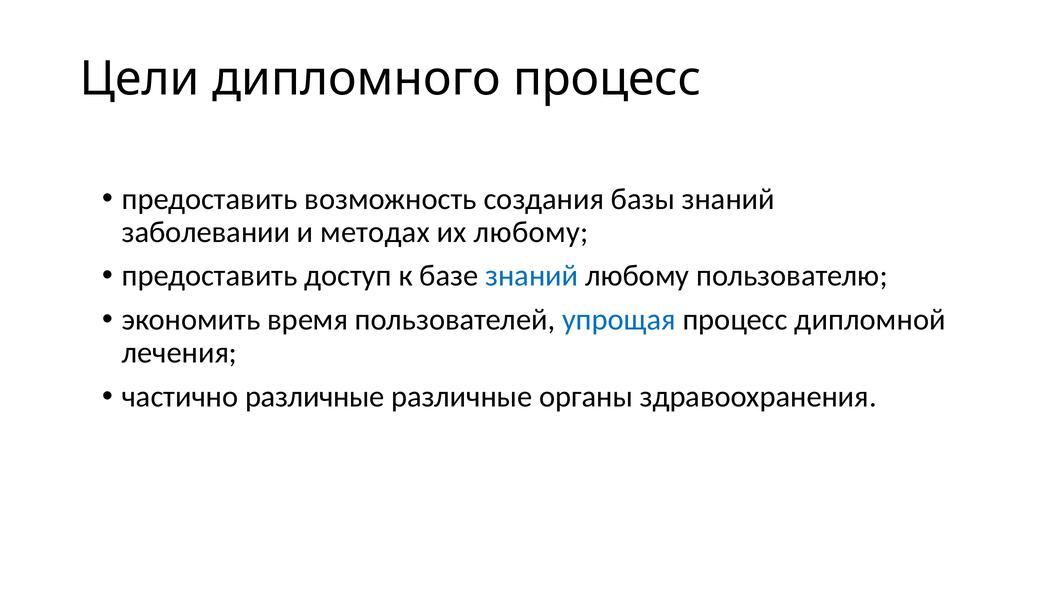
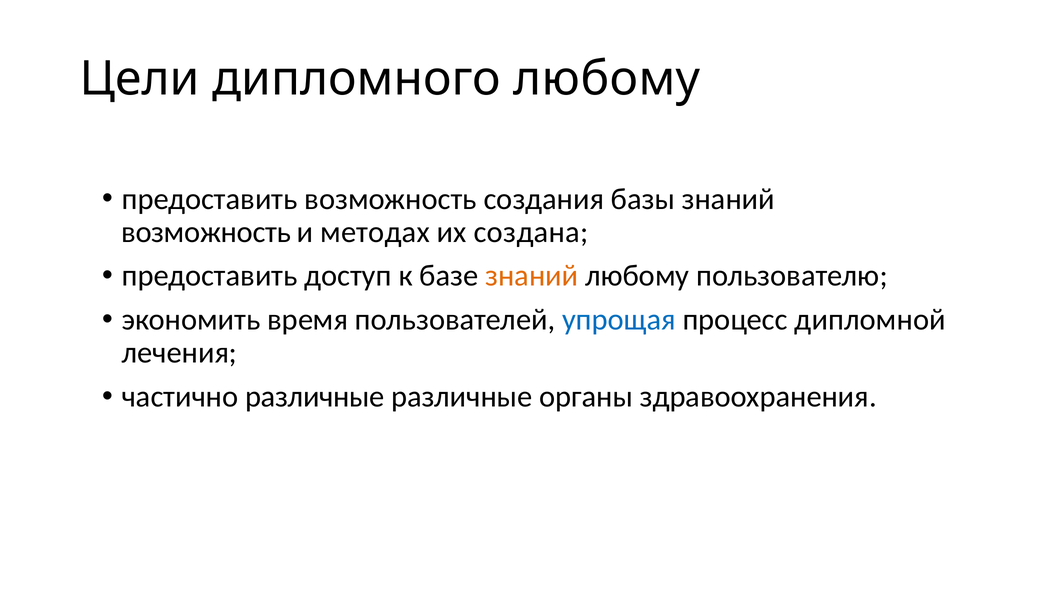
дипломного процесс: процесс -> любому
заболевании at (206, 232): заболевании -> возможность
их любому: любому -> создана
знаний at (532, 276) colour: blue -> orange
